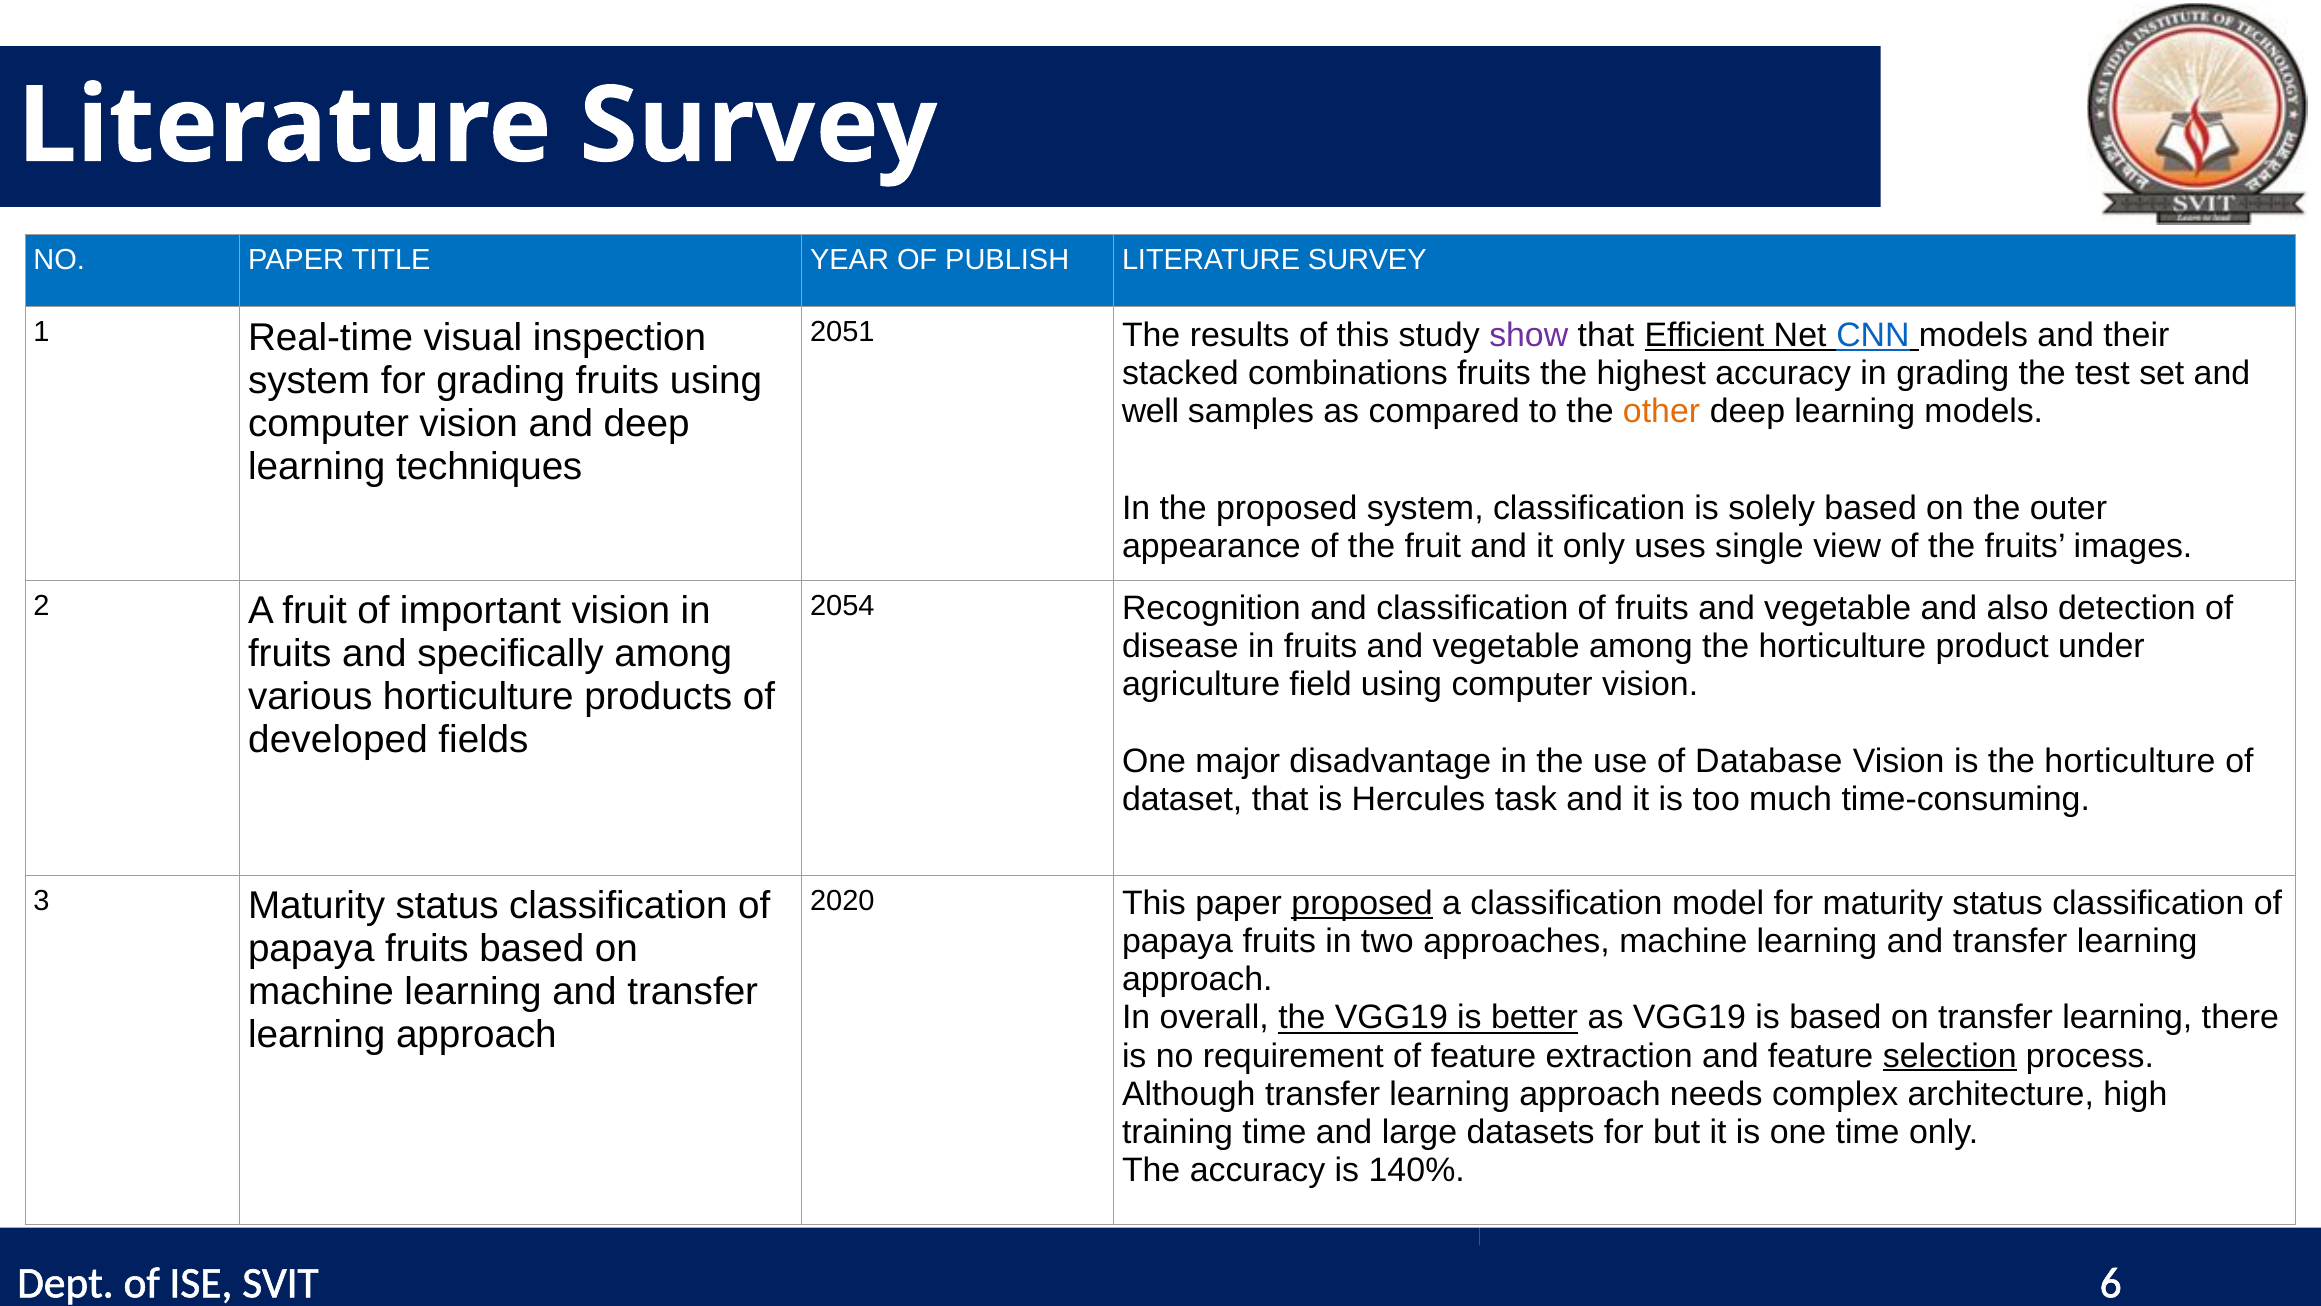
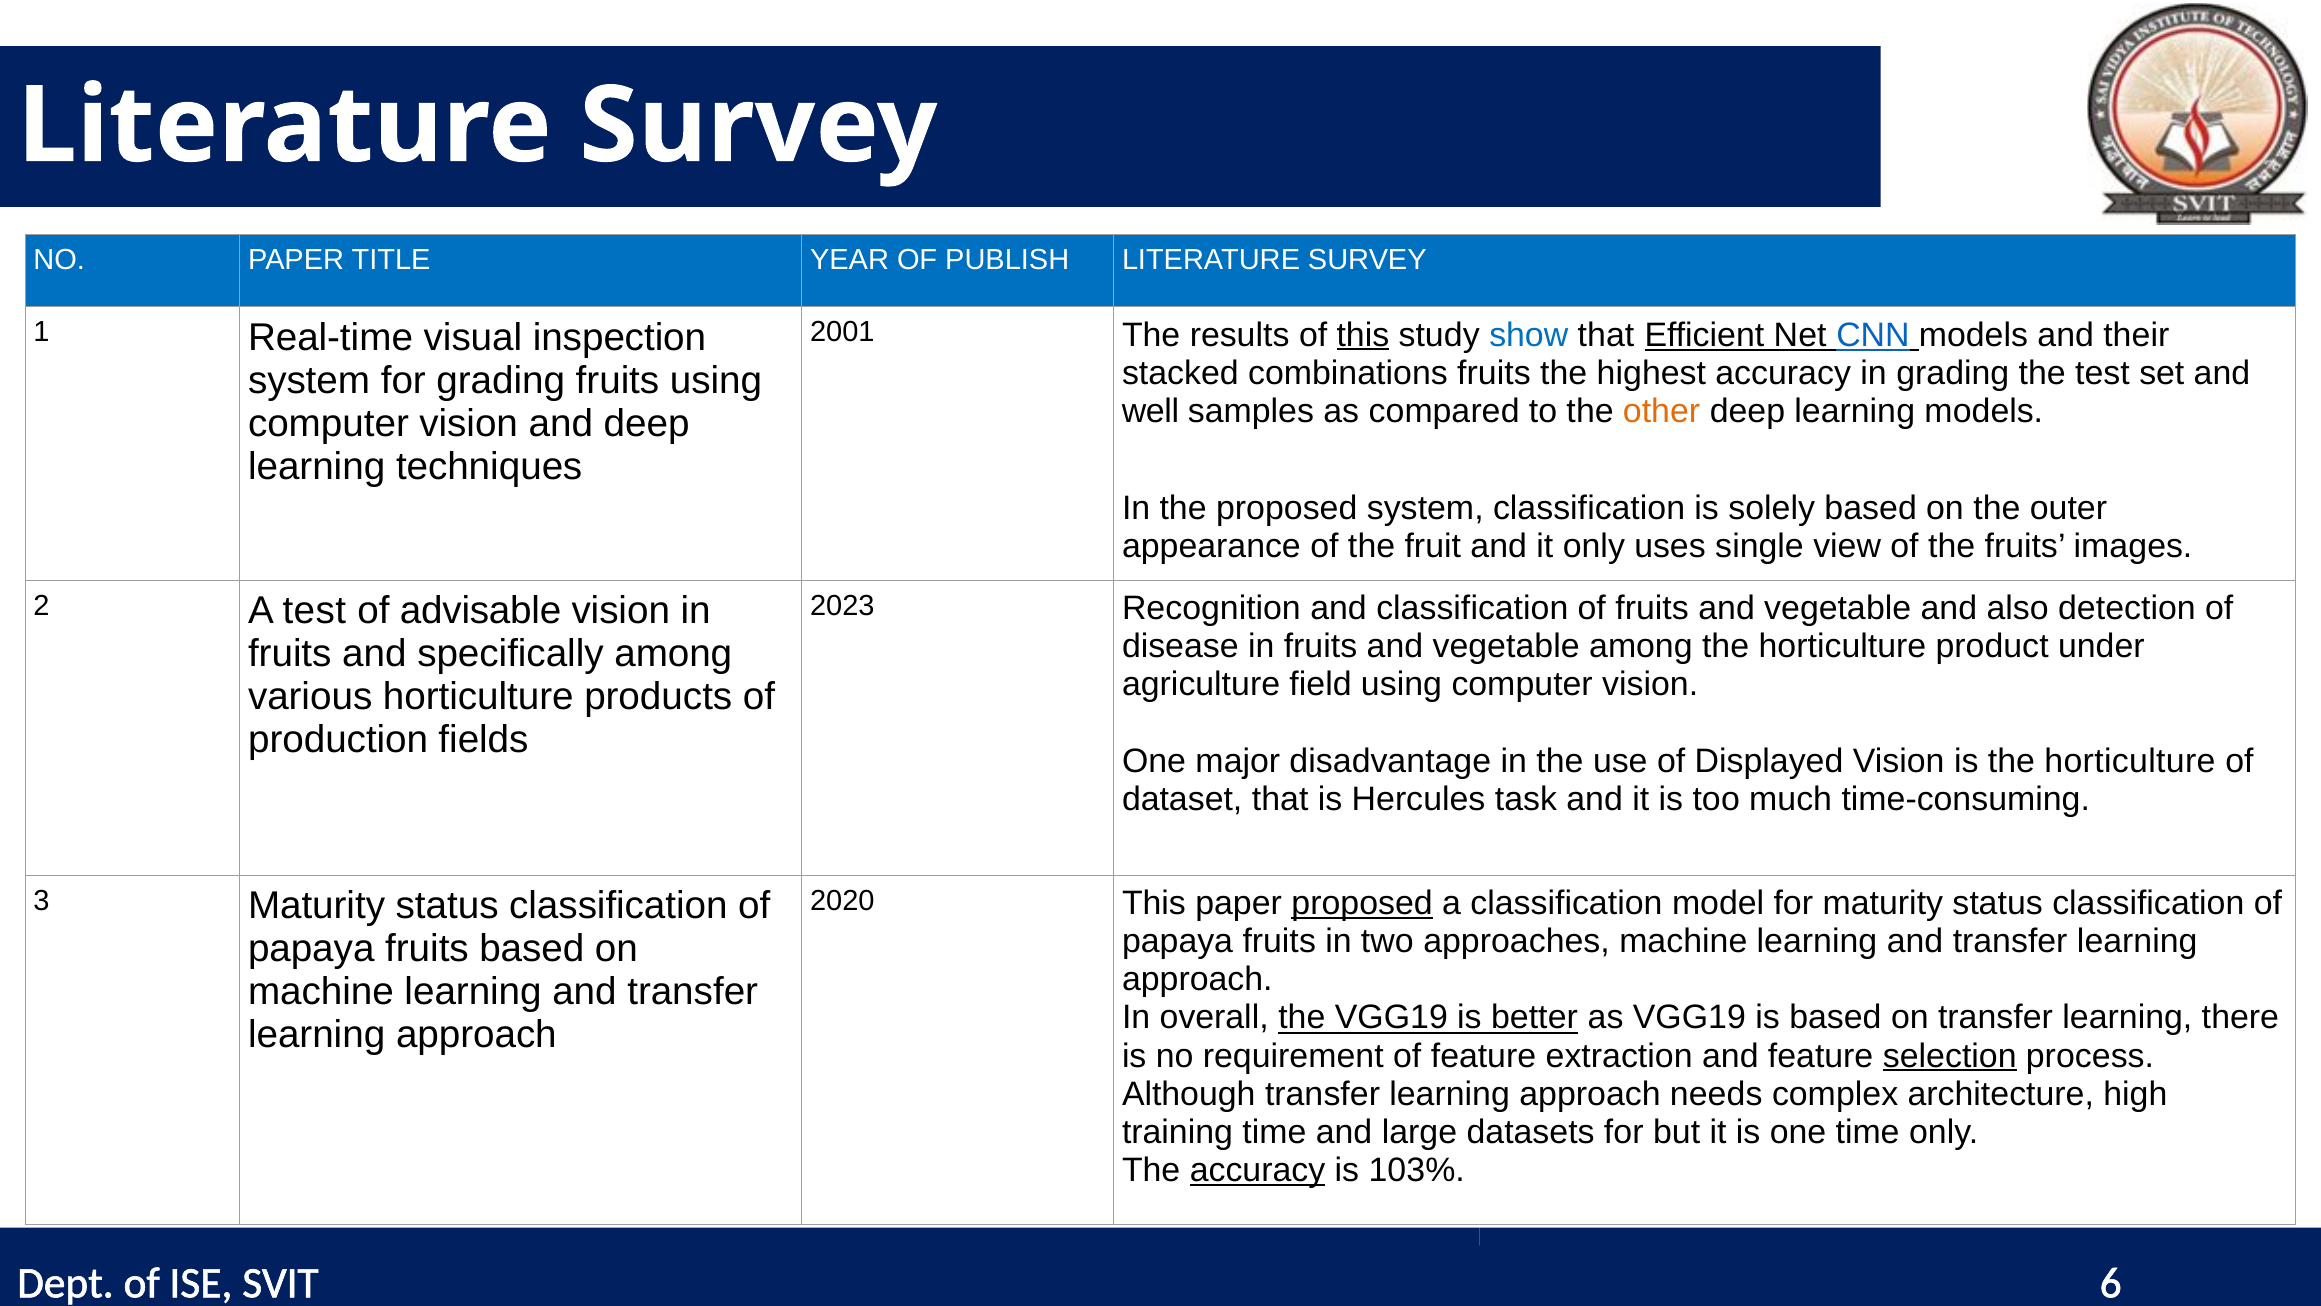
2051: 2051 -> 2001
this at (1363, 335) underline: none -> present
show colour: purple -> blue
A fruit: fruit -> test
important: important -> advisable
2054: 2054 -> 2023
developed: developed -> production
Database: Database -> Displayed
accuracy at (1258, 1170) underline: none -> present
140%: 140% -> 103%
